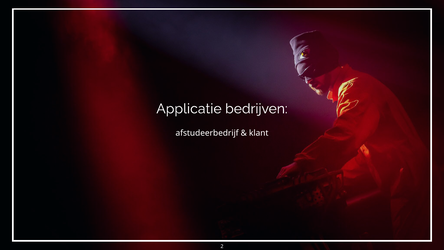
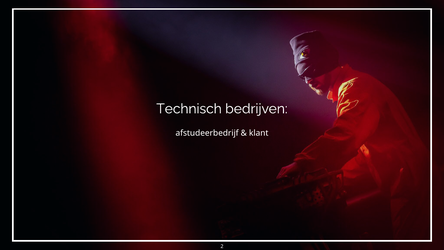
Applicatie: Applicatie -> Technisch
